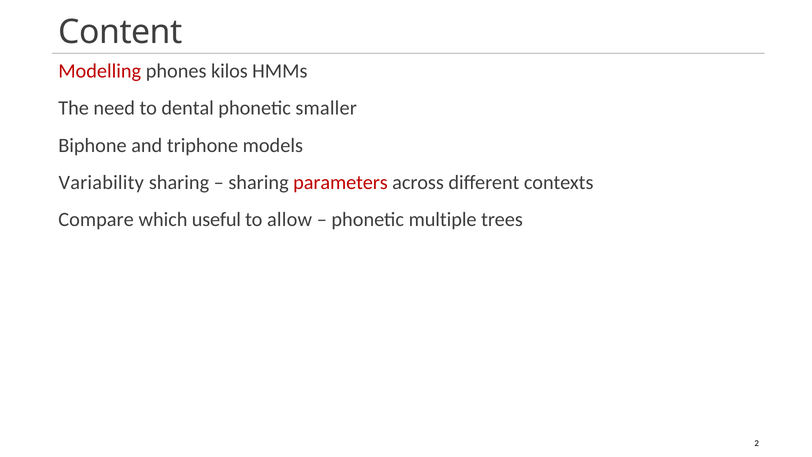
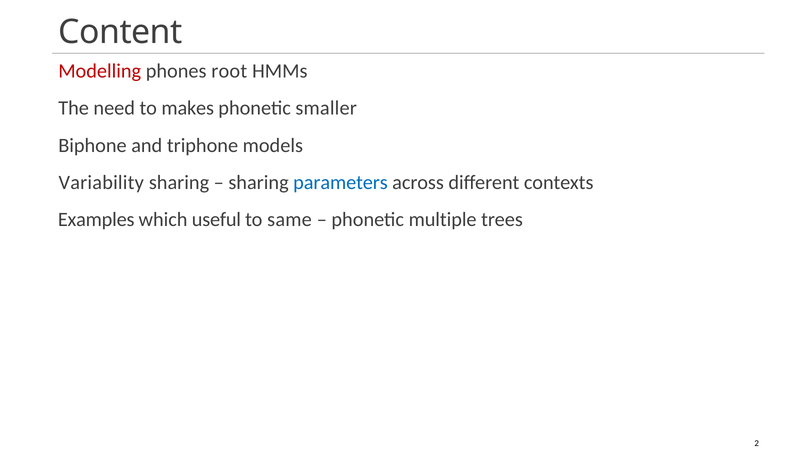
kilos: kilos -> root
dental: dental -> makes
parameters colour: red -> blue
Compare: Compare -> Examples
allow: allow -> same
